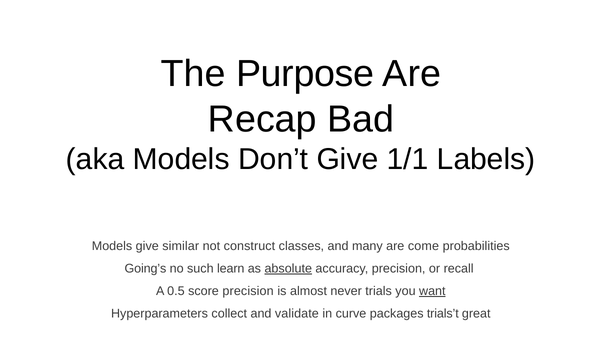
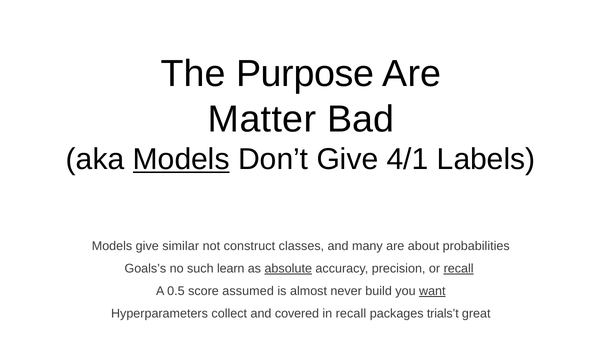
Recap: Recap -> Matter
Models at (181, 159) underline: none -> present
1/1: 1/1 -> 4/1
come: come -> about
Going’s: Going’s -> Goals’s
recall at (459, 268) underline: none -> present
score precision: precision -> assumed
trials: trials -> build
validate: validate -> covered
in curve: curve -> recall
